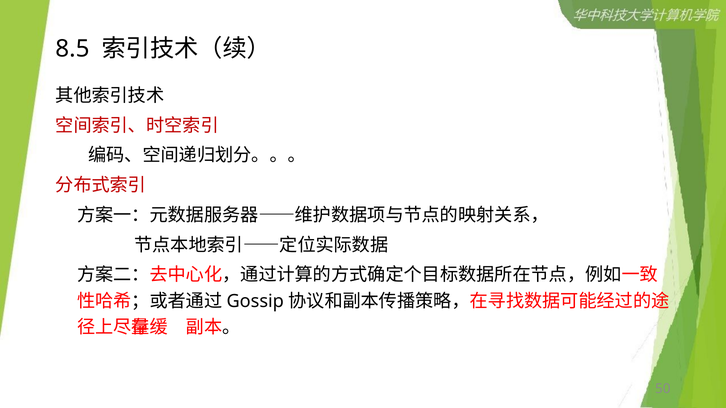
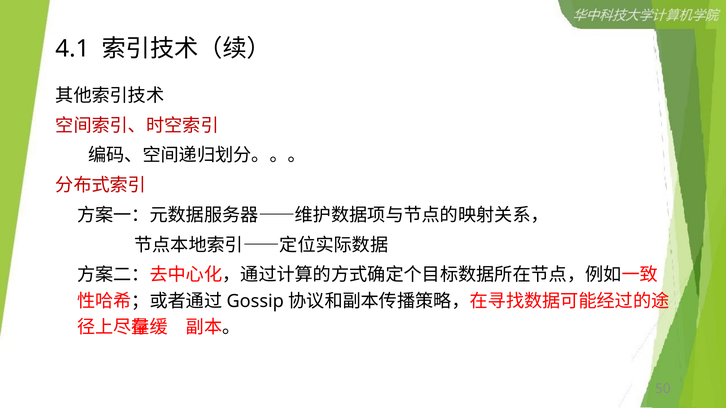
8.5: 8.5 -> 4.1
